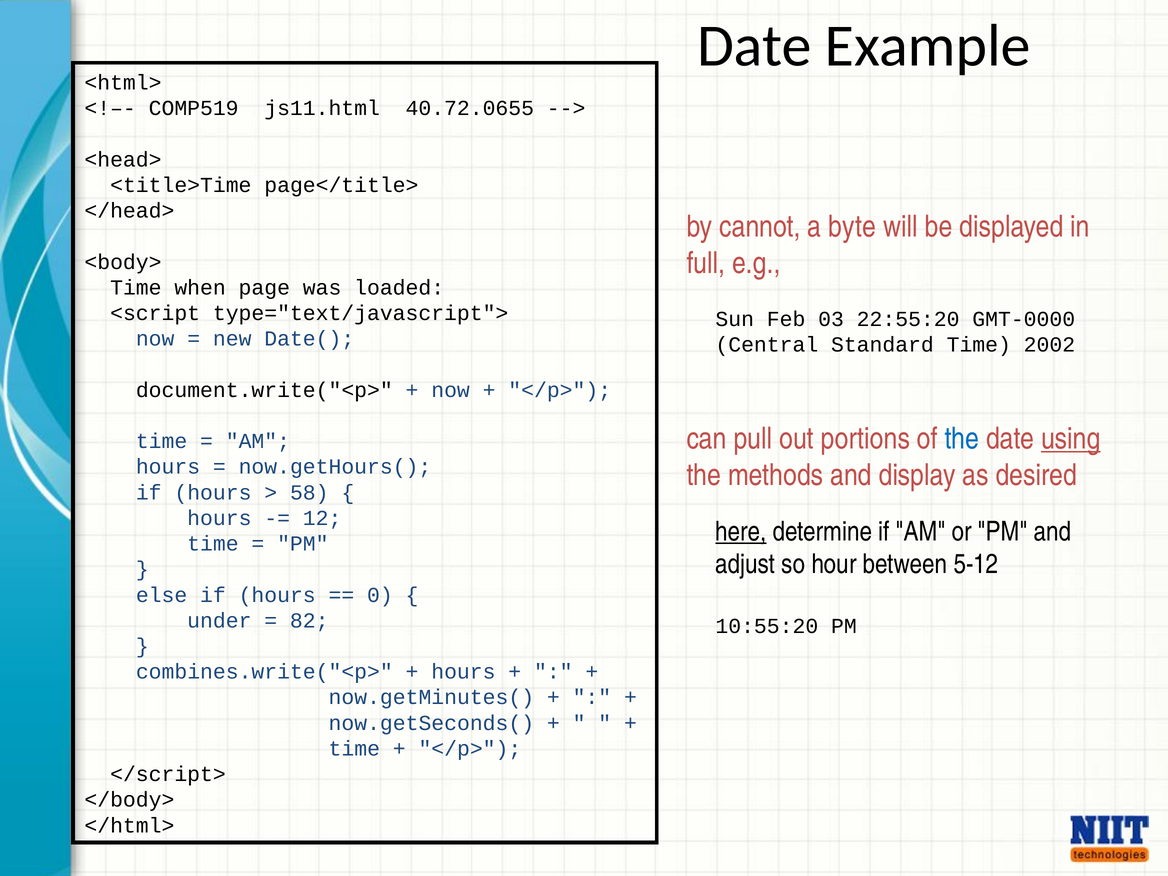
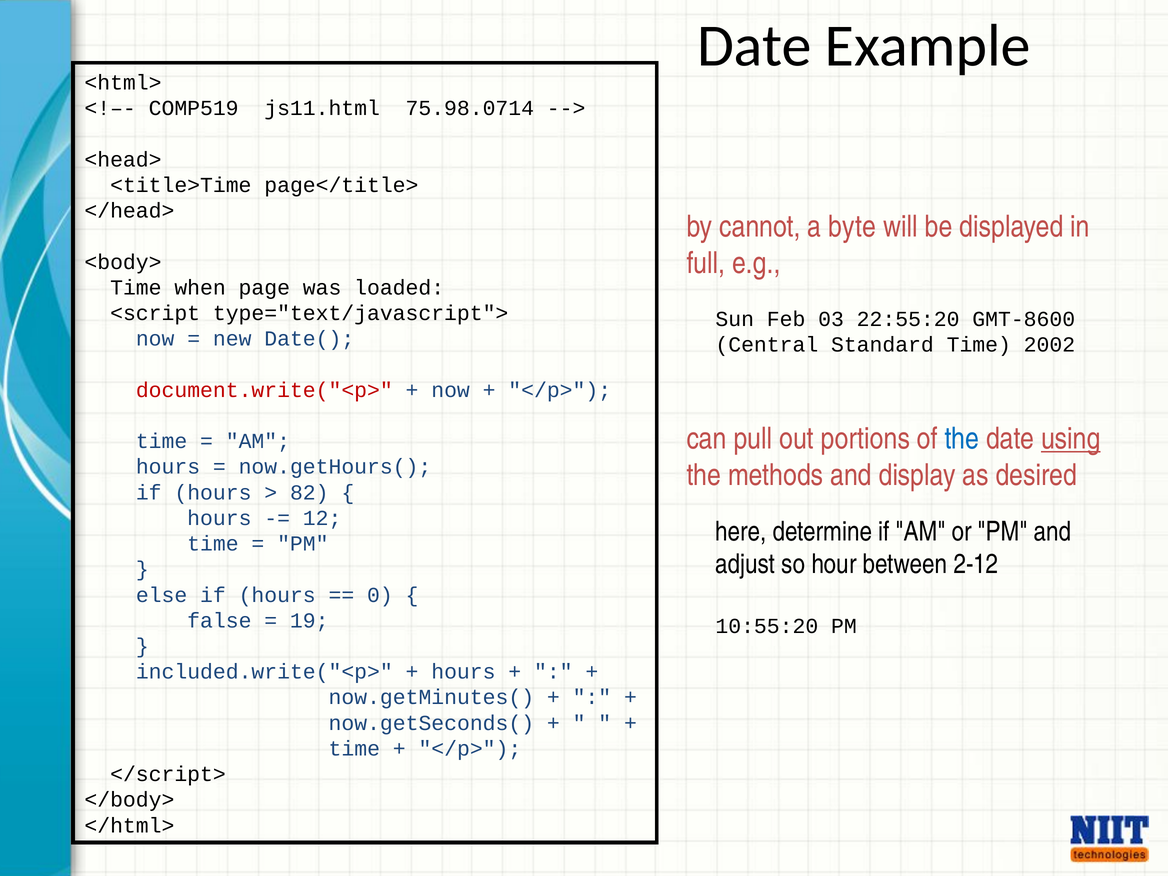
40.72.0655: 40.72.0655 -> 75.98.0714
GMT-0000: GMT-0000 -> GMT-8600
document.write("<p> colour: black -> red
58: 58 -> 82
here underline: present -> none
5-12: 5-12 -> 2-12
under: under -> false
82: 82 -> 19
combines.write("<p>: combines.write("<p> -> included.write("<p>
